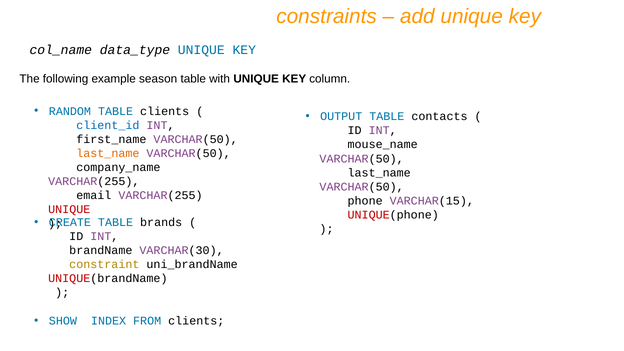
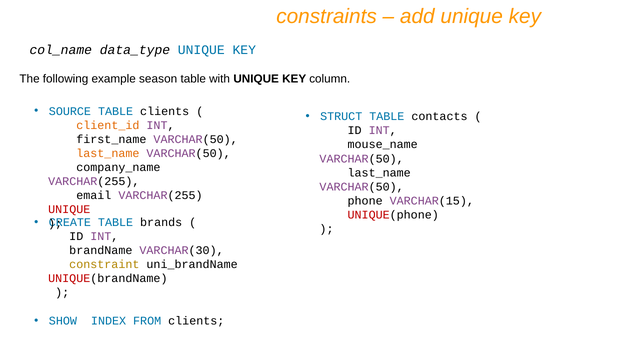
RANDOM: RANDOM -> SOURCE
OUTPUT: OUTPUT -> STRUCT
client_id colour: blue -> orange
